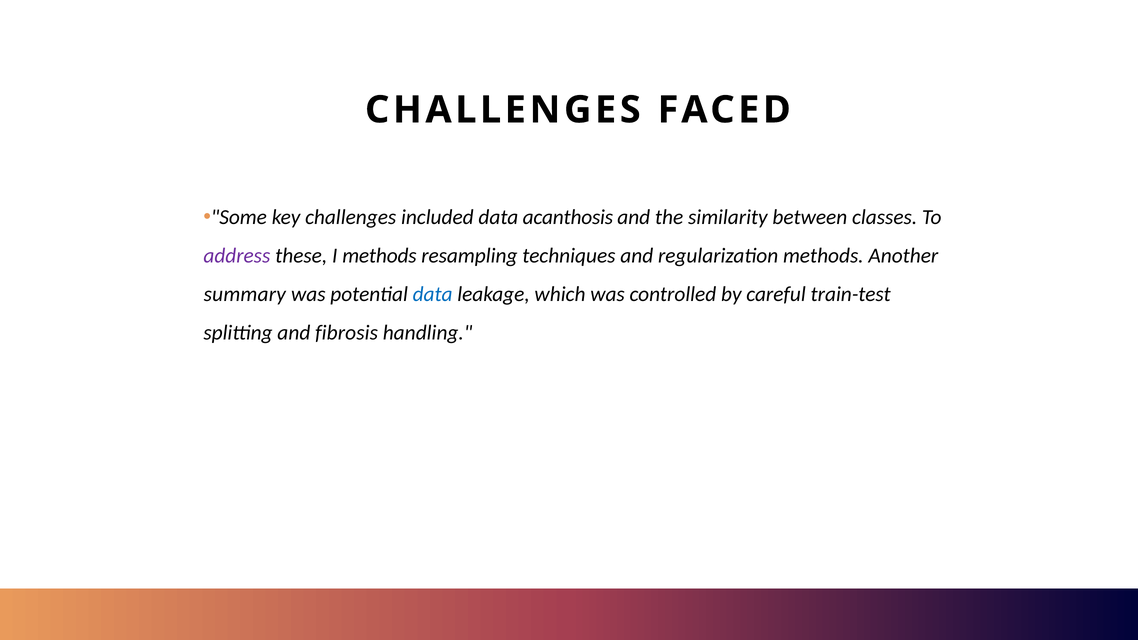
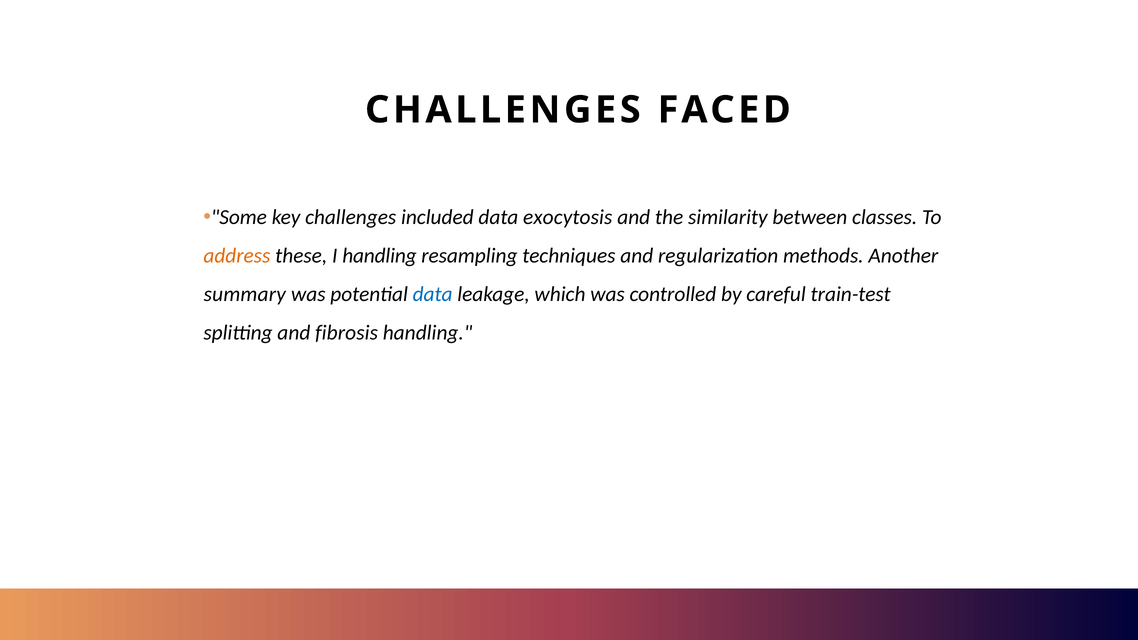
acanthosis: acanthosis -> exocytosis
address colour: purple -> orange
I methods: methods -> handling
